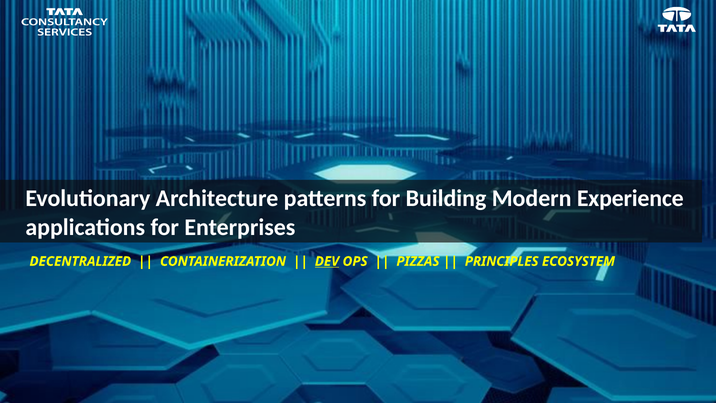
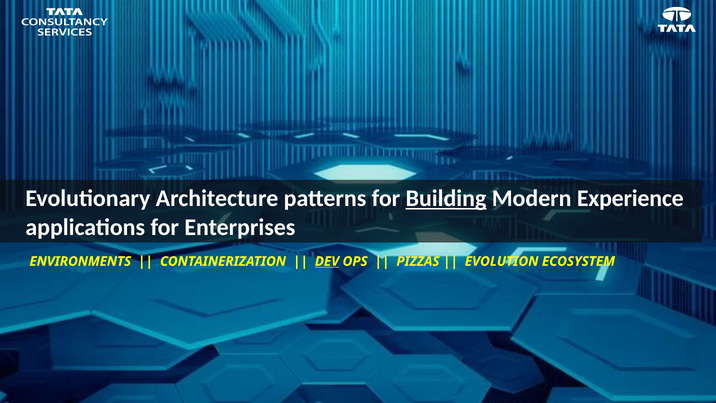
Building underline: none -> present
DECENTRALIZED: DECENTRALIZED -> ENVIRONMENTS
PRINCIPLES: PRINCIPLES -> EVOLUTION
